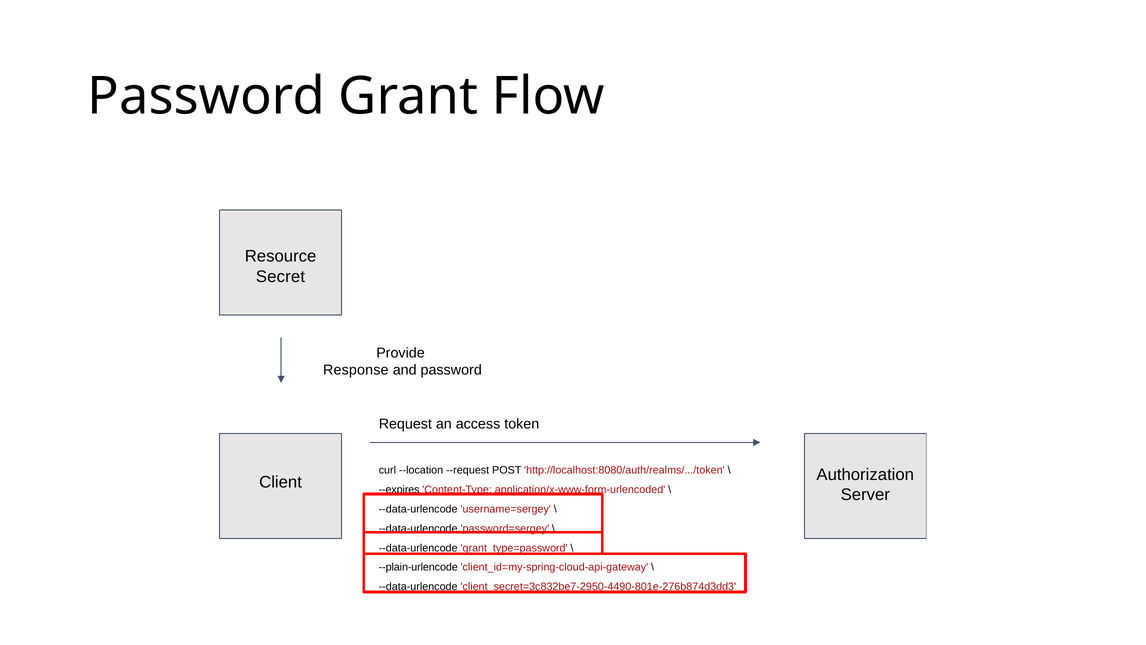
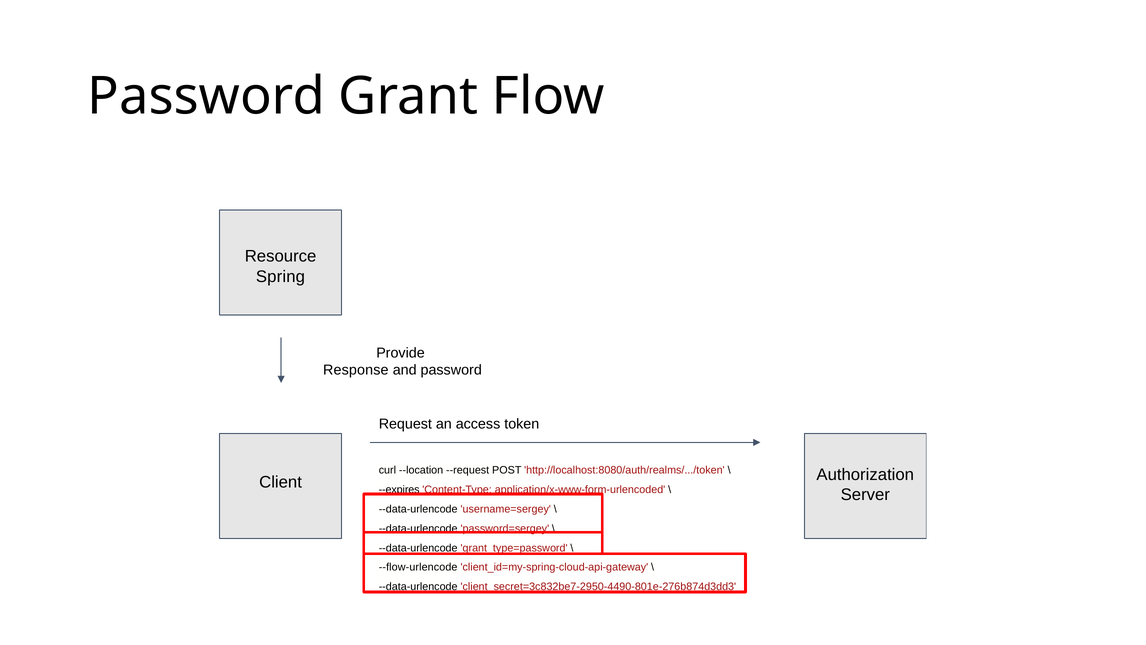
Secret: Secret -> Spring
--plain-urlencode: --plain-urlencode -> --flow-urlencode
